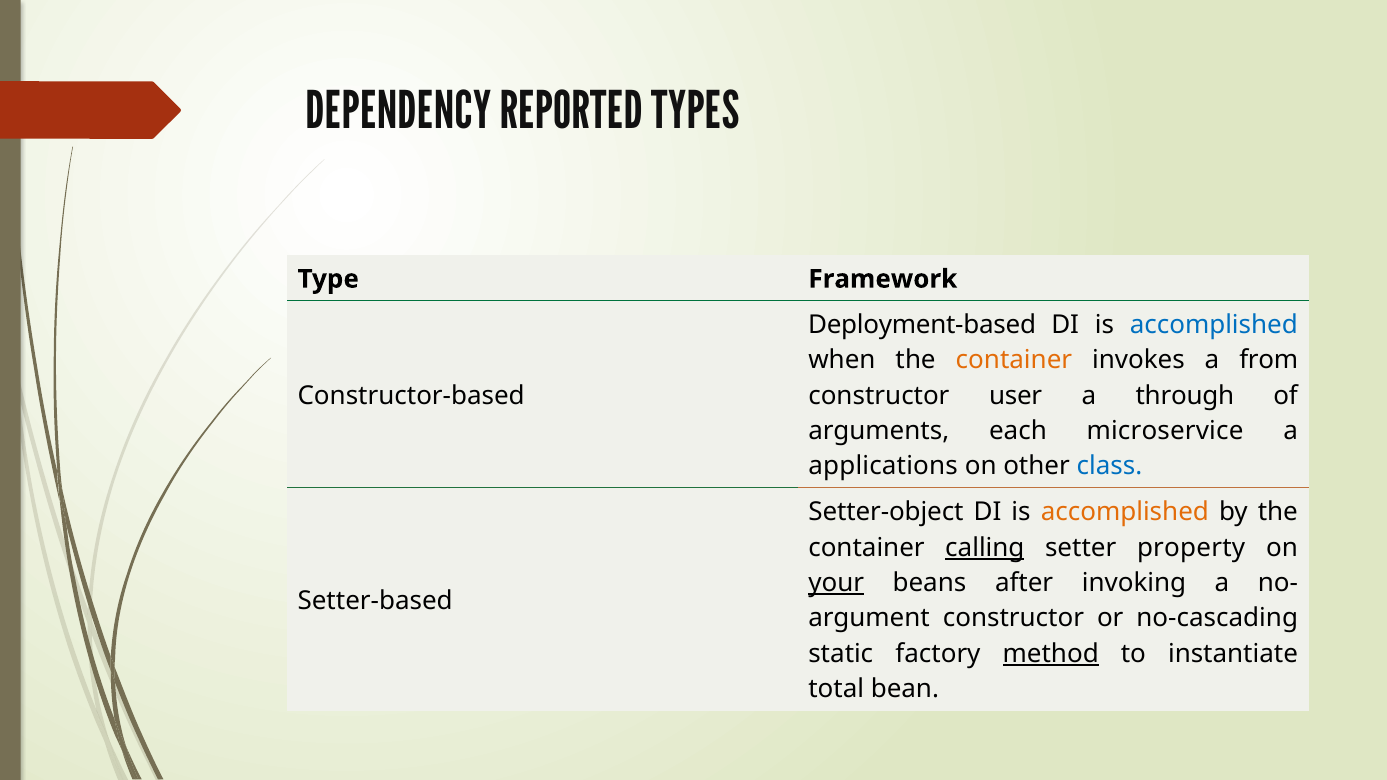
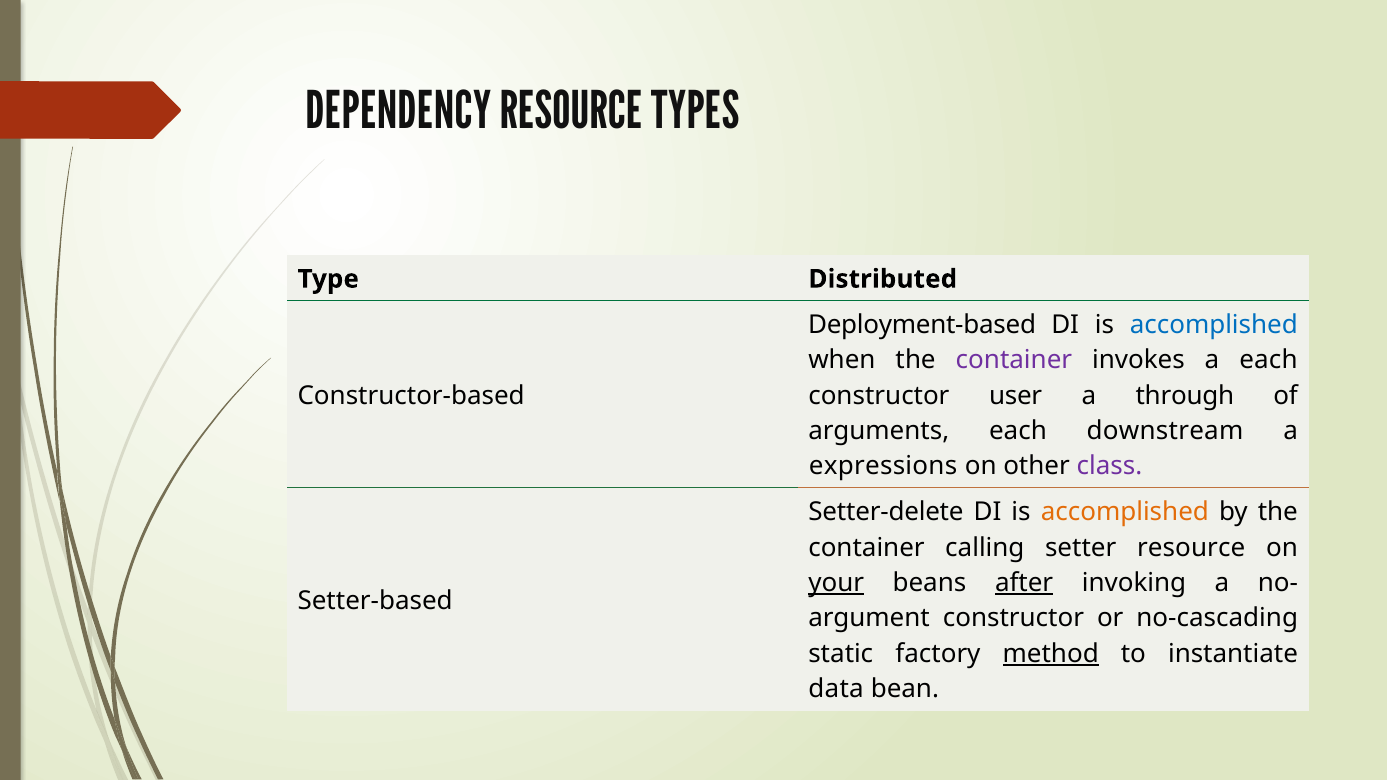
DEPENDENCY REPORTED: REPORTED -> RESOURCE
Framework: Framework -> Distributed
container at (1014, 360) colour: orange -> purple
a from: from -> each
microservice: microservice -> downstream
applications: applications -> expressions
class colour: blue -> purple
Setter-object: Setter-object -> Setter-delete
calling underline: present -> none
setter property: property -> resource
after underline: none -> present
total: total -> data
